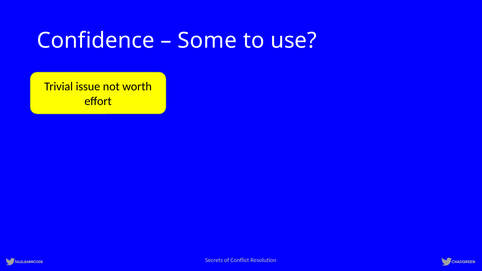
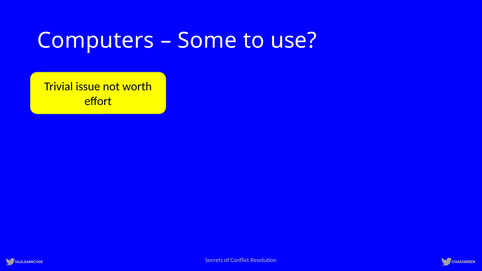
Confidence: Confidence -> Computers
